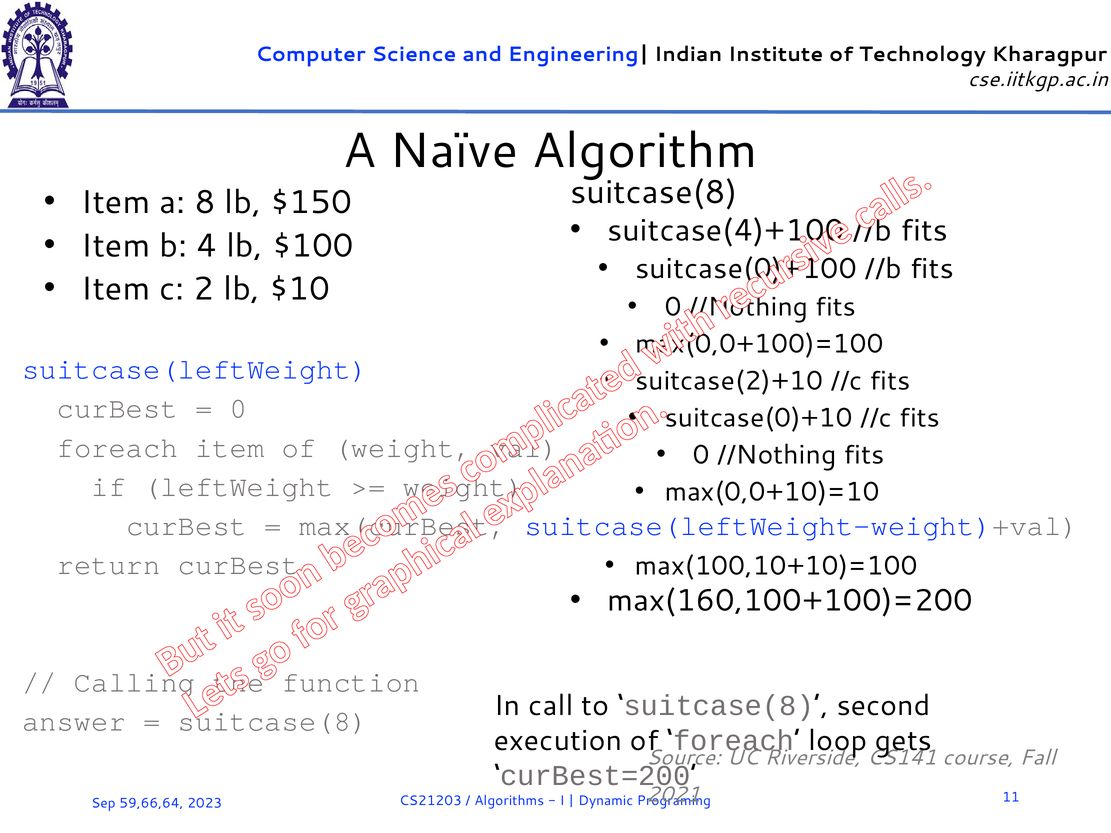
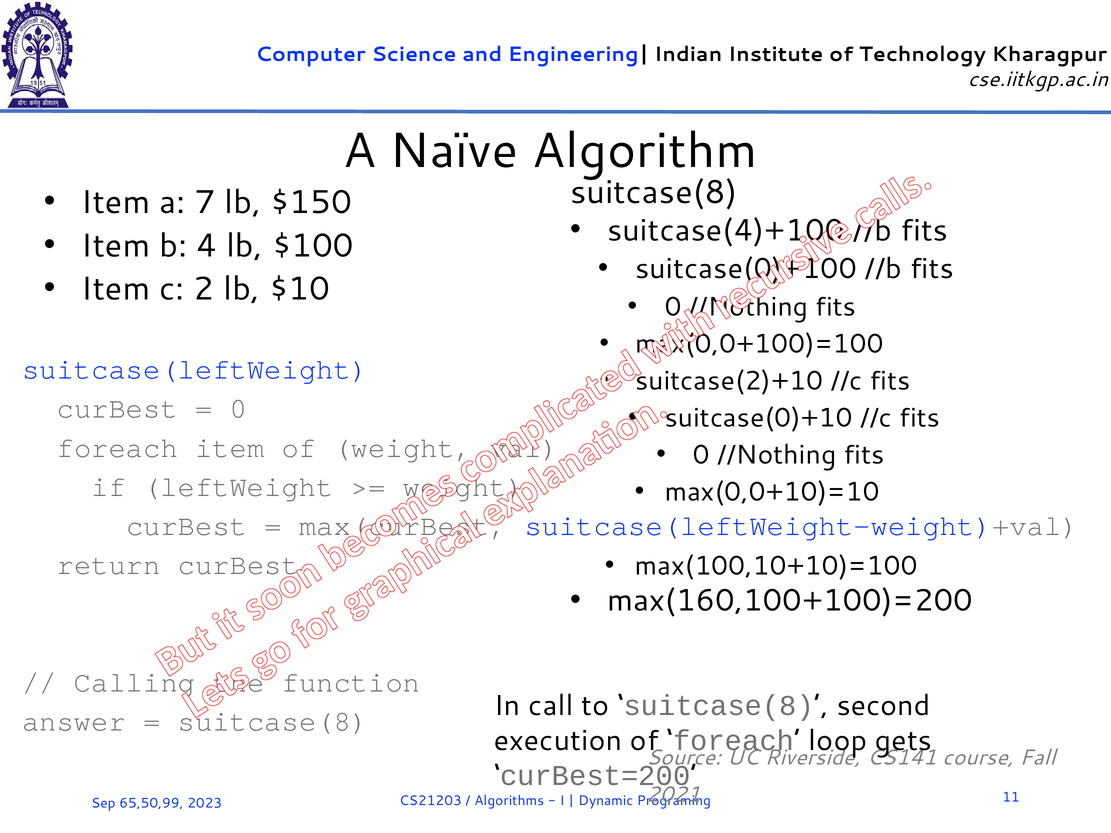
8: 8 -> 7
59,66,64: 59,66,64 -> 65,50,99
